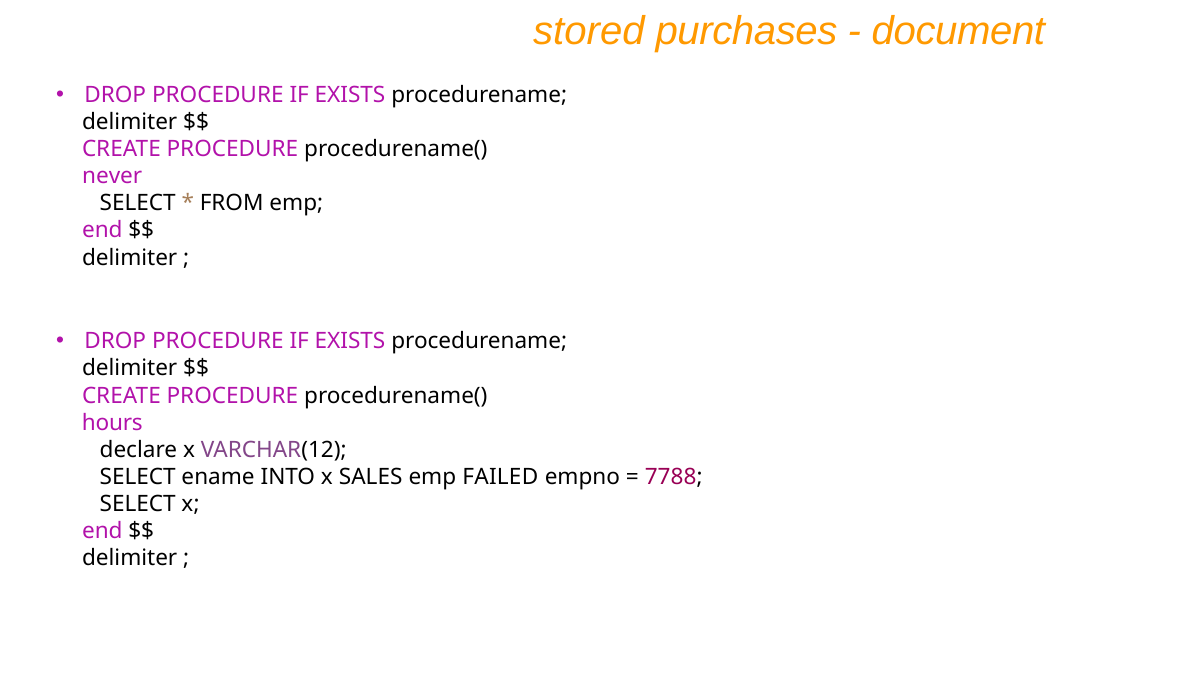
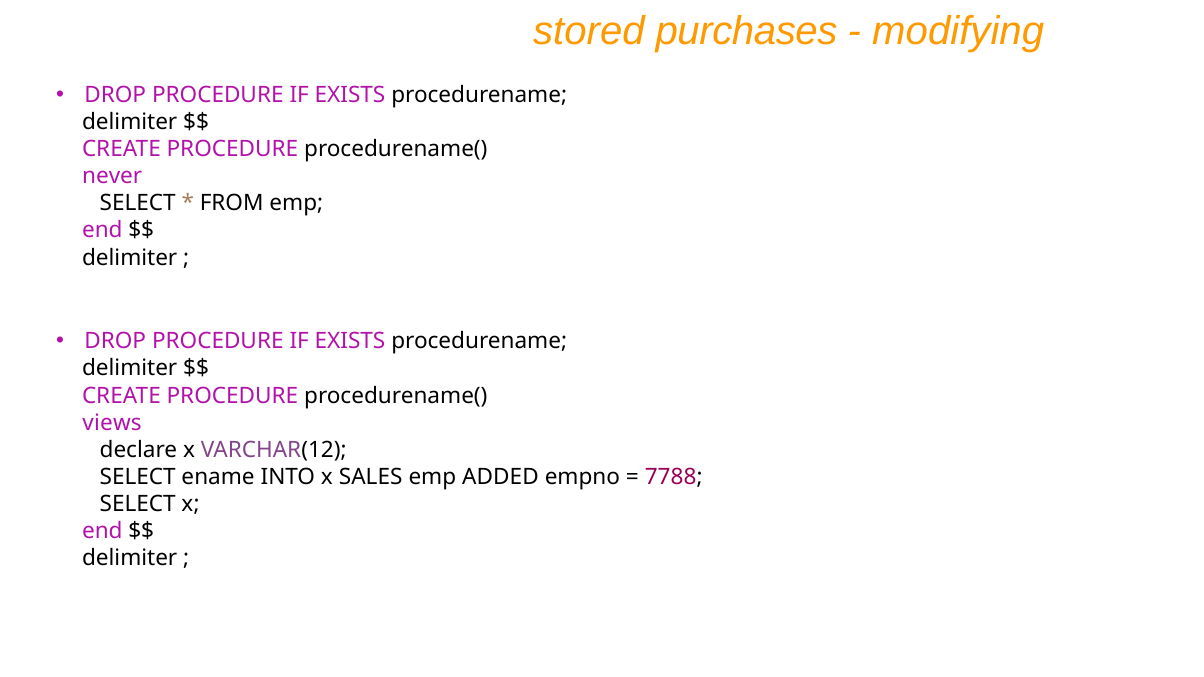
document: document -> modifying
hours: hours -> views
FAILED: FAILED -> ADDED
